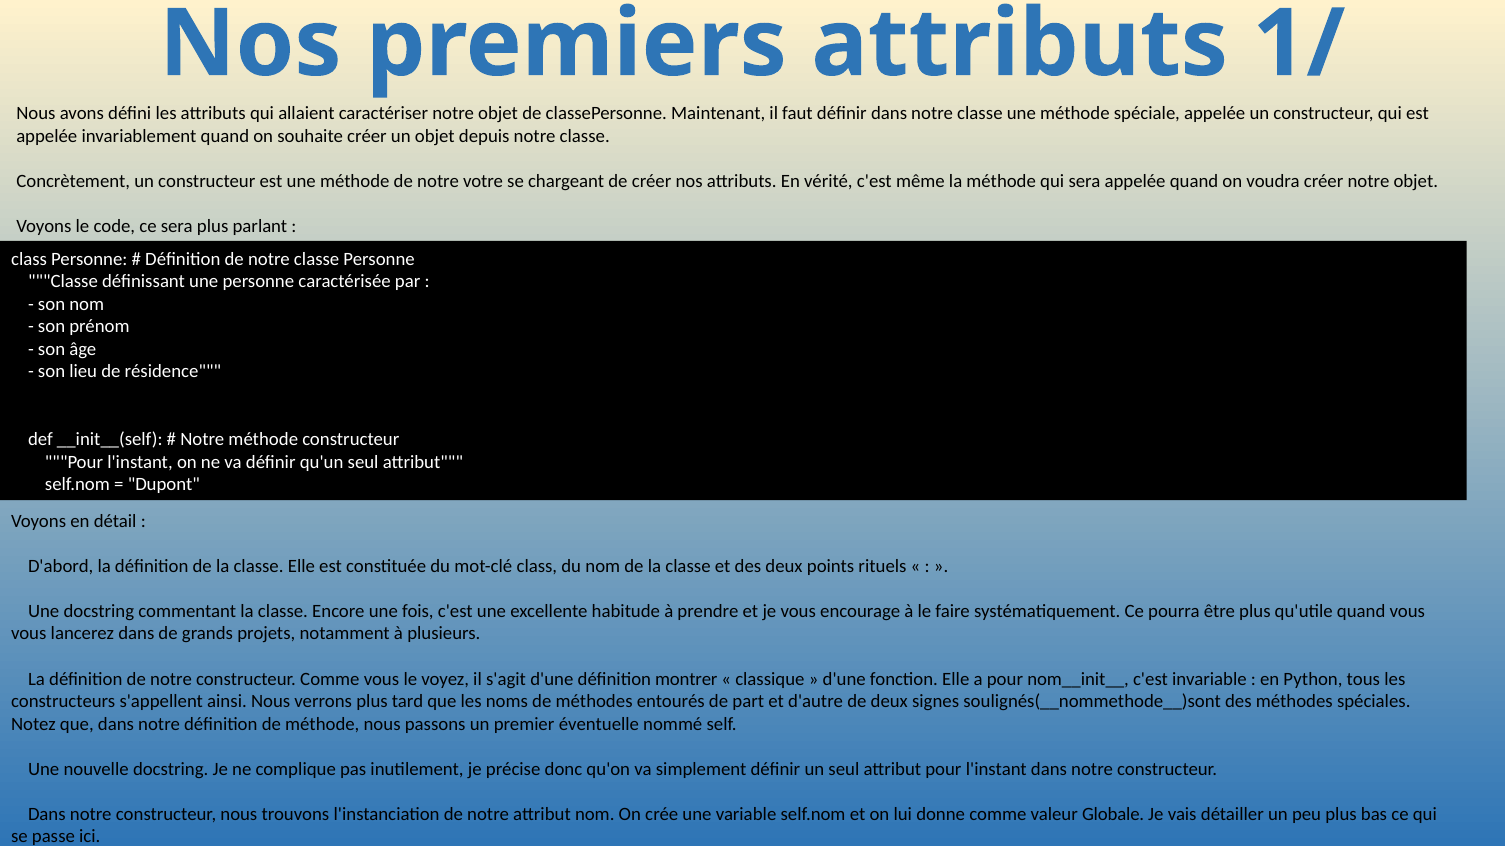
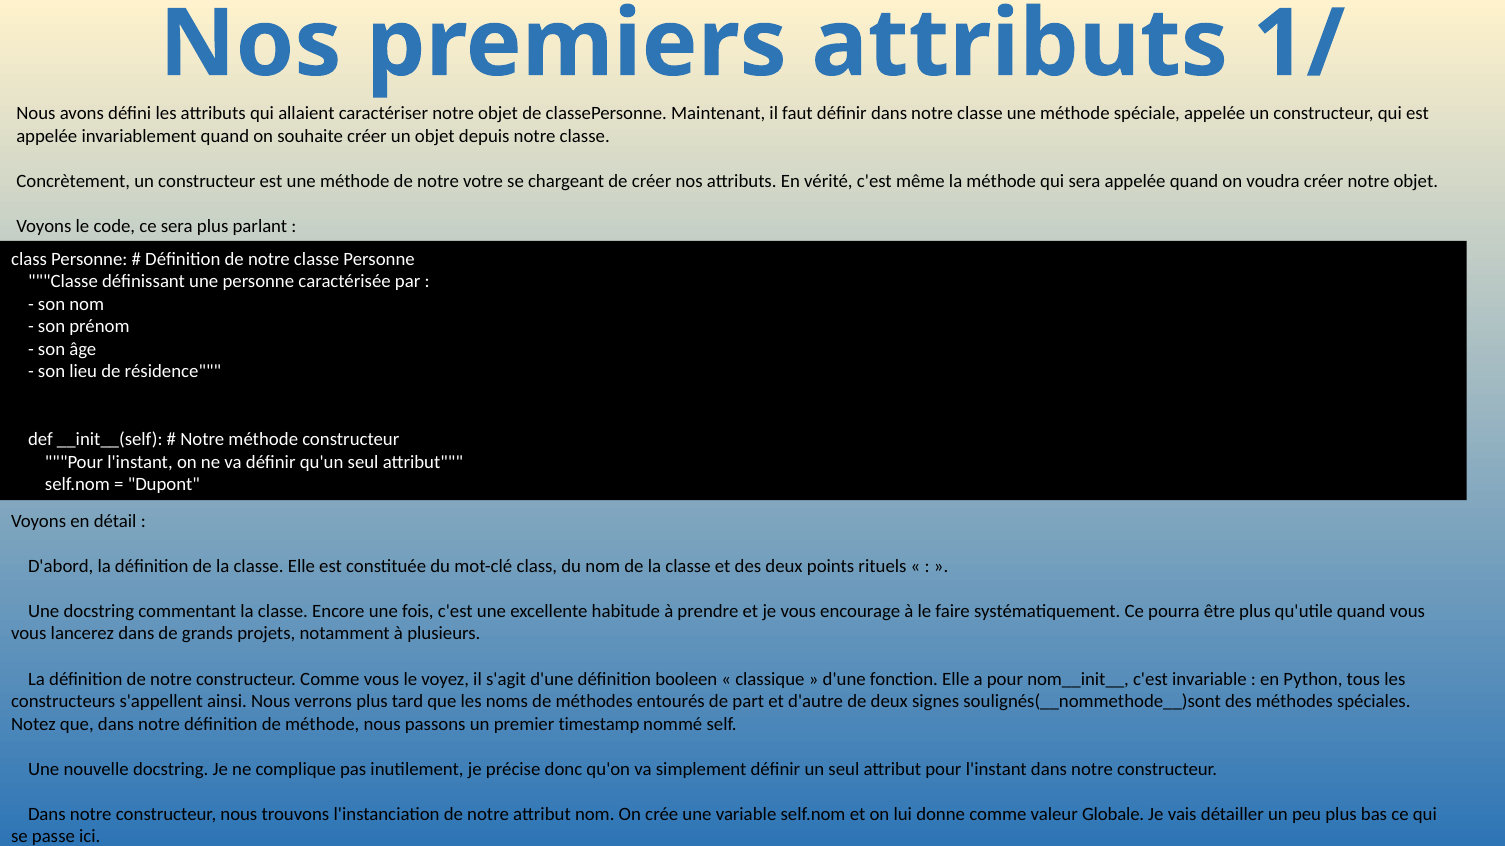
montrer: montrer -> booleen
éventuelle: éventuelle -> timestamp
